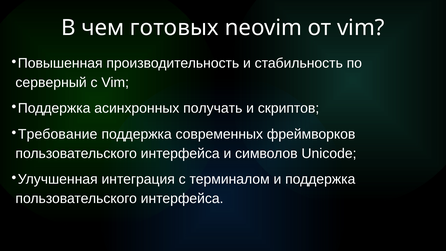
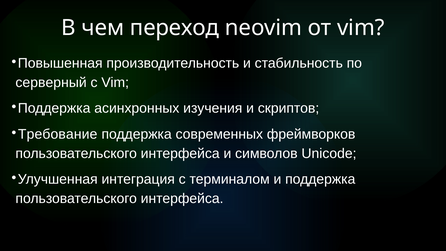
готовых: готовых -> переход
получать: получать -> изучения
